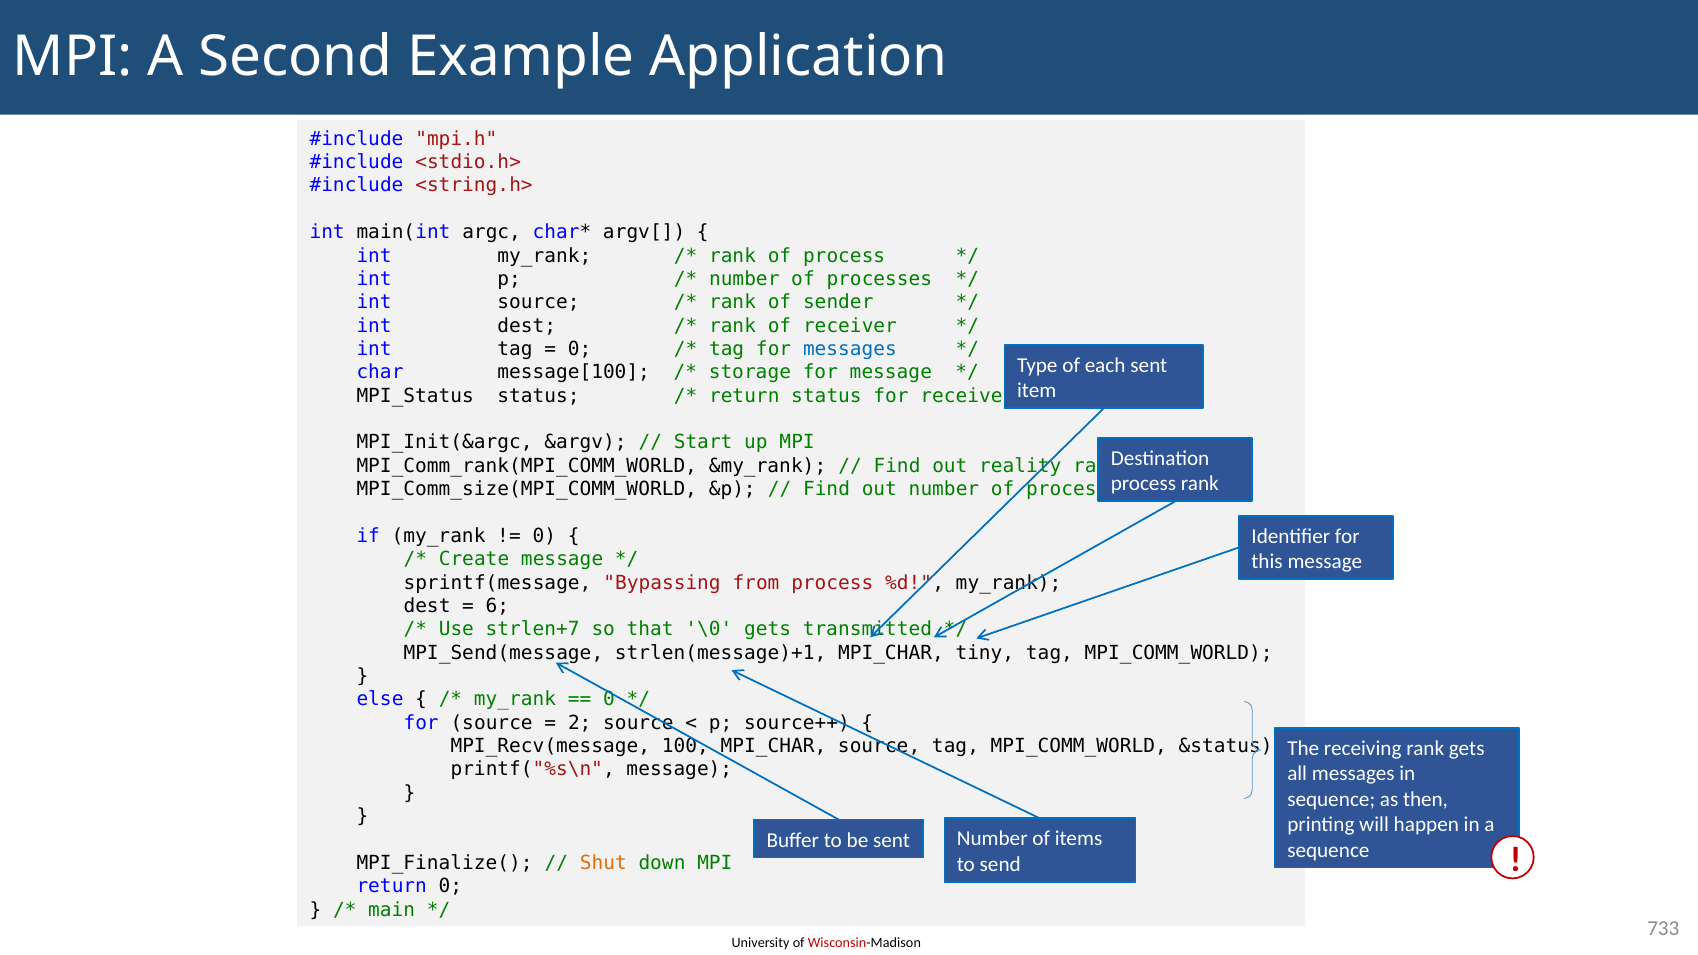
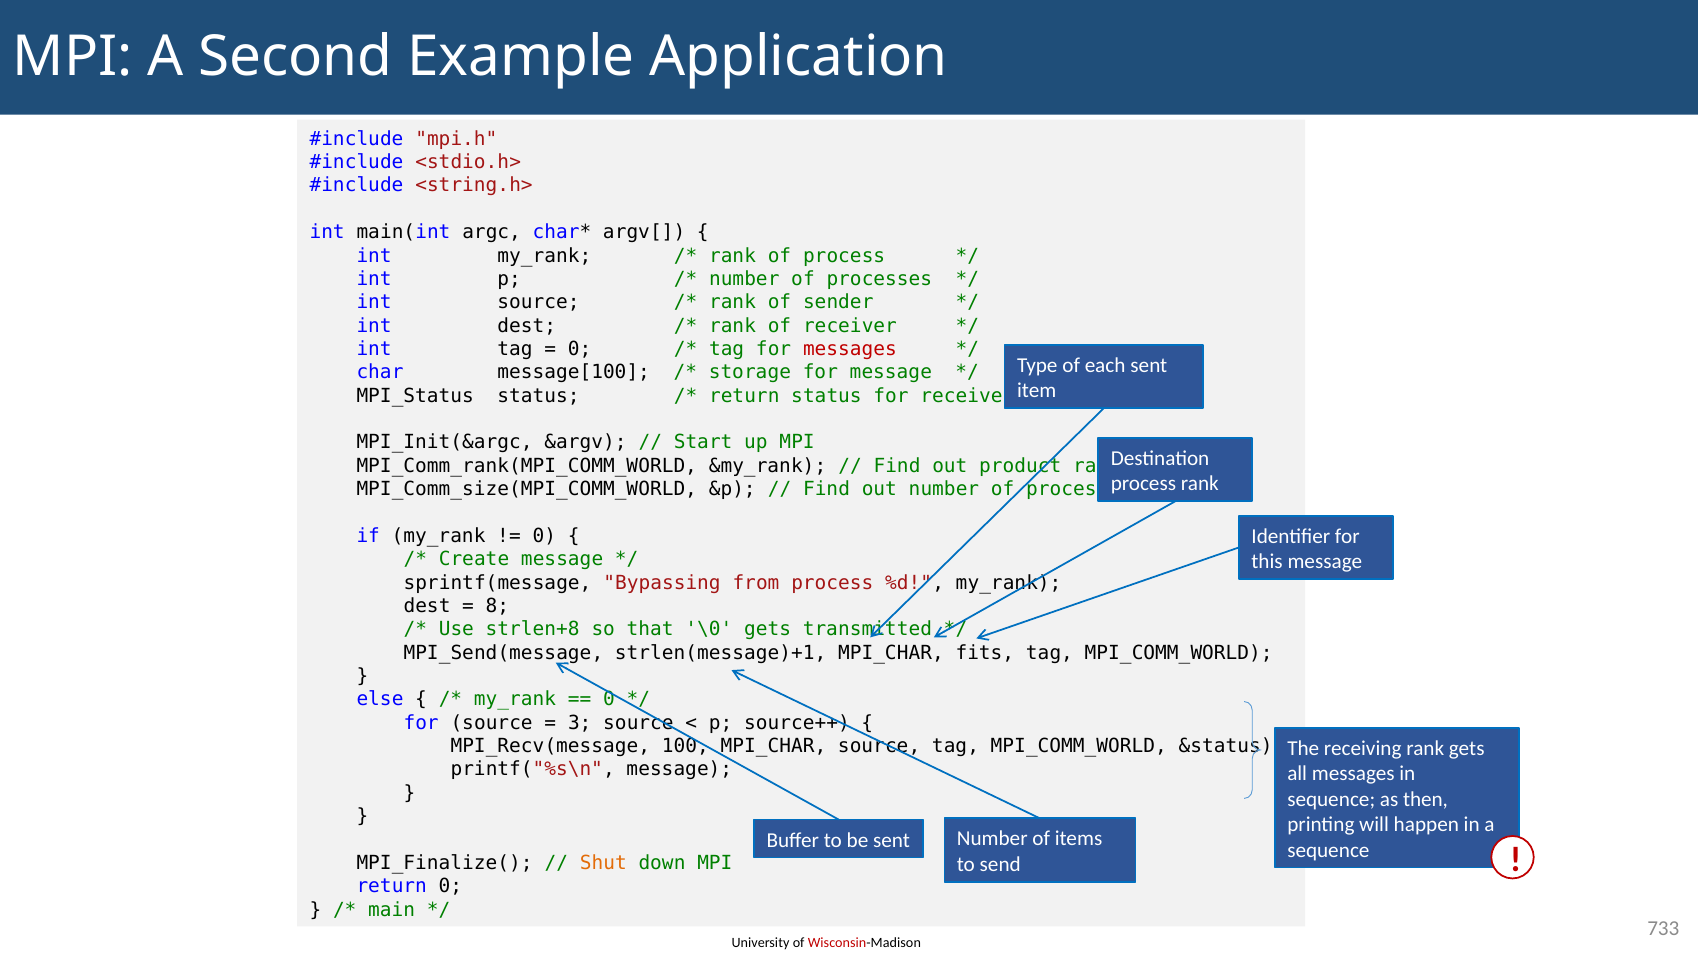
messages at (850, 349) colour: blue -> red
reality: reality -> product
6: 6 -> 8
strlen+7: strlen+7 -> strlen+8
tiny: tiny -> fits
2: 2 -> 3
